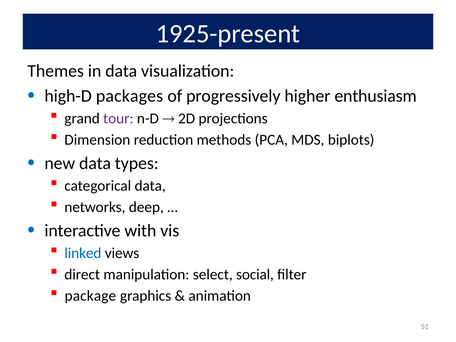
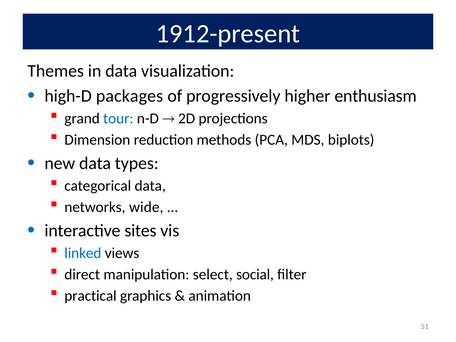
1925-present: 1925-present -> 1912-present
tour colour: purple -> blue
deep: deep -> wide
with: with -> sites
package: package -> practical
